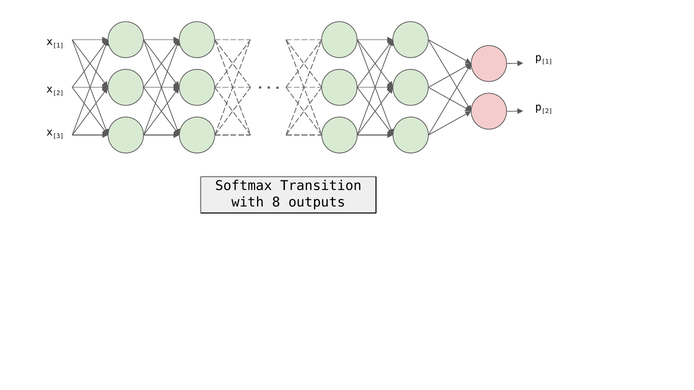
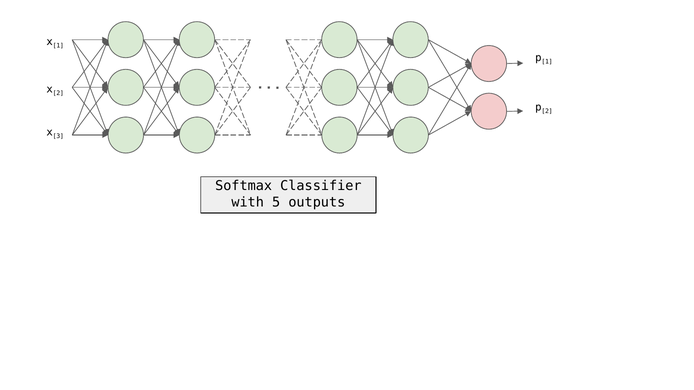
Transition: Transition -> Classifier
8: 8 -> 5
